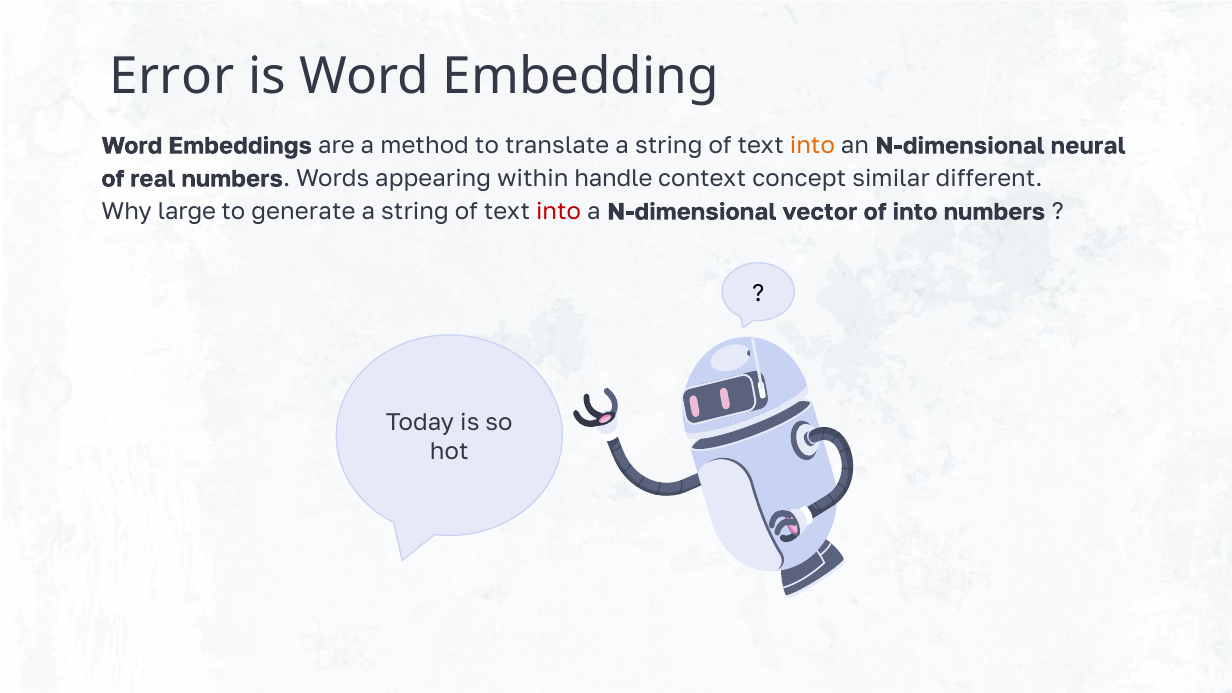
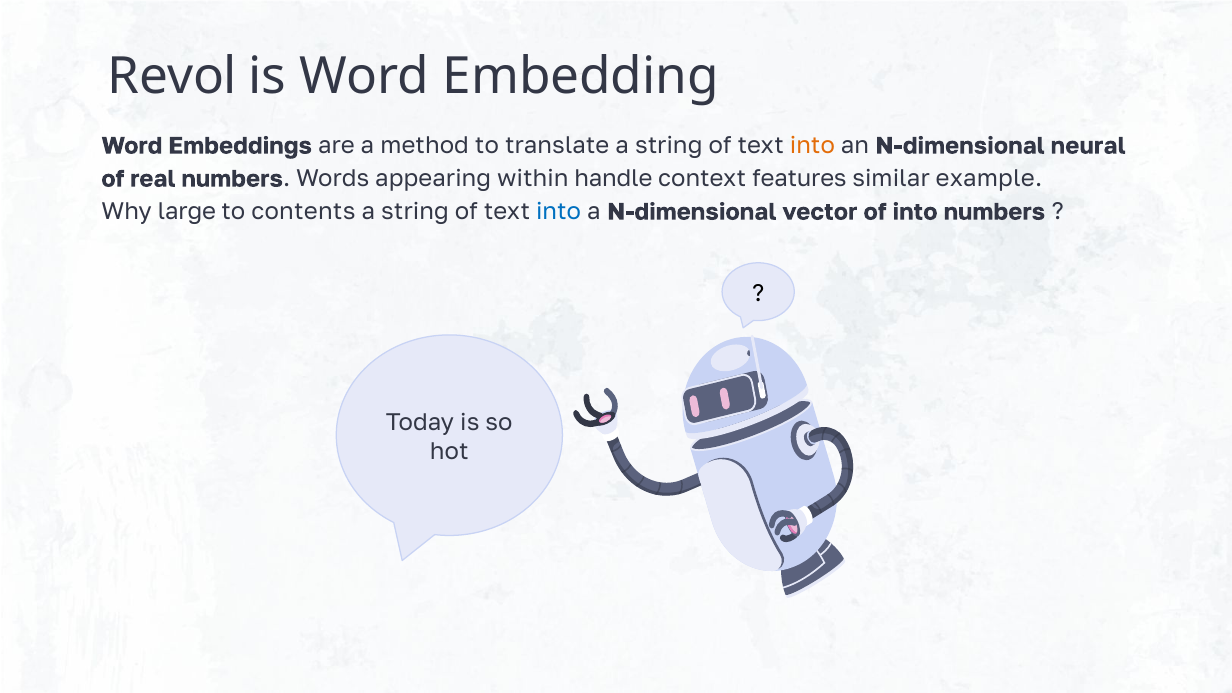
Error: Error -> Revol
concept: concept -> features
different: different -> example
generate: generate -> contents
into at (559, 212) colour: red -> blue
